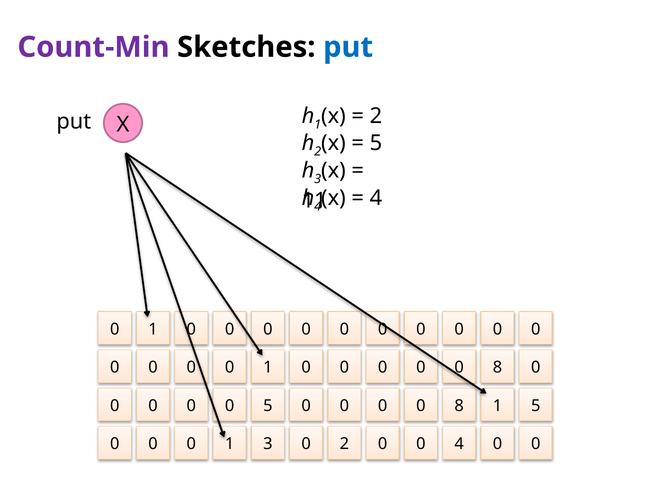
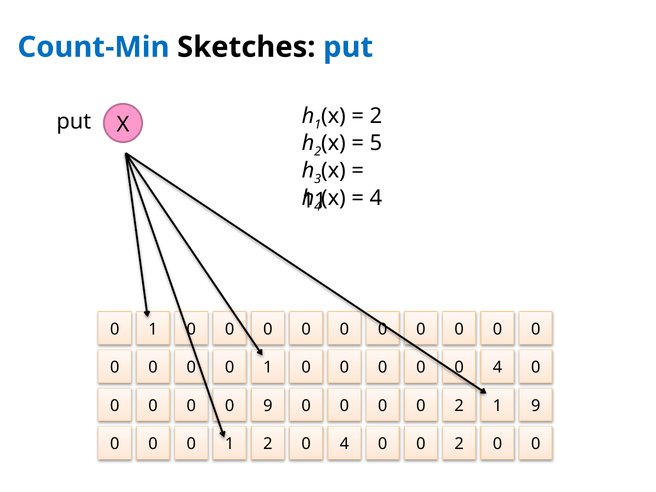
Count-Min colour: purple -> blue
8 at (497, 367): 8 -> 4
5 at (268, 406): 5 -> 9
8 at (459, 406): 8 -> 2
1 5: 5 -> 9
1 3: 3 -> 2
2 at (344, 444): 2 -> 4
4 at (459, 444): 4 -> 2
